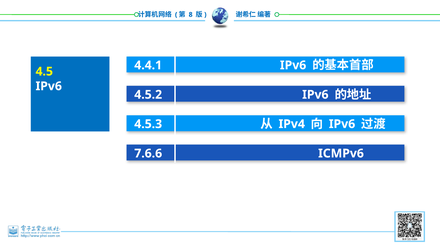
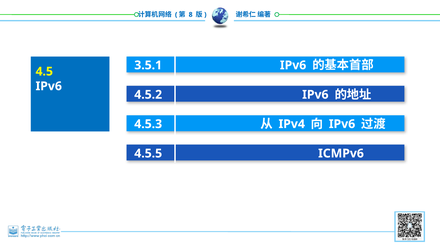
4.4.1: 4.4.1 -> 3.5.1
7.6.6: 7.6.6 -> 4.5.5
